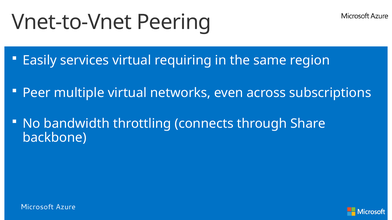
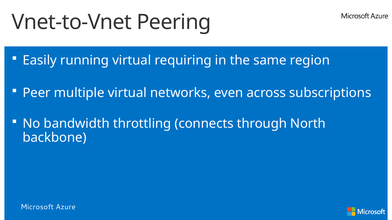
services: services -> running
Share: Share -> North
